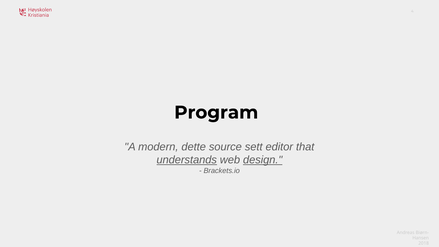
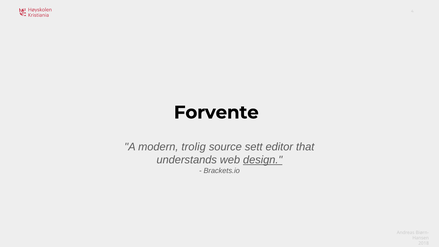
Program: Program -> Forvente
dette: dette -> trolig
understands underline: present -> none
